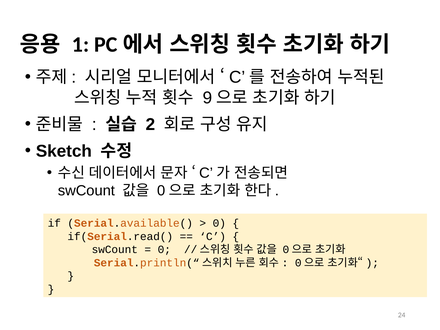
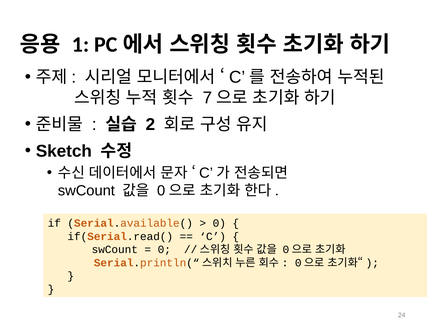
9: 9 -> 7
